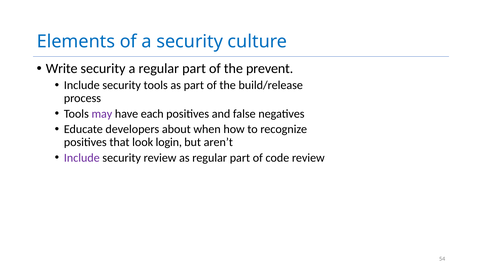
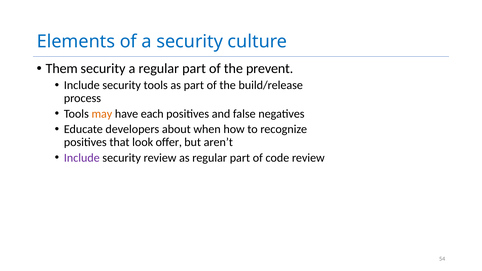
Write: Write -> Them
may colour: purple -> orange
login: login -> offer
